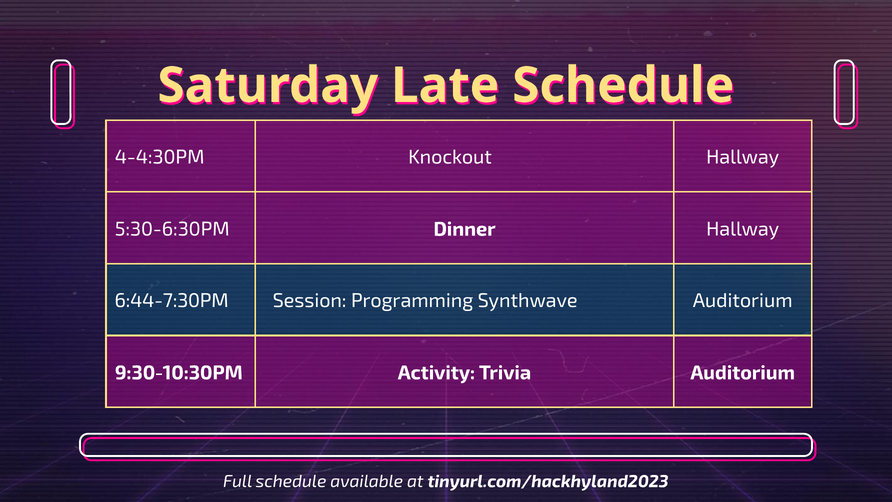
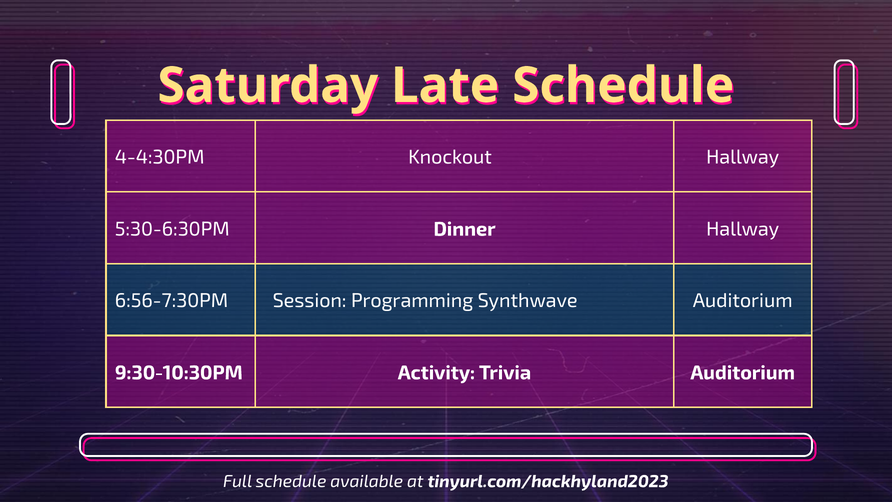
6:44-7:30PM: 6:44-7:30PM -> 6:56-7:30PM
